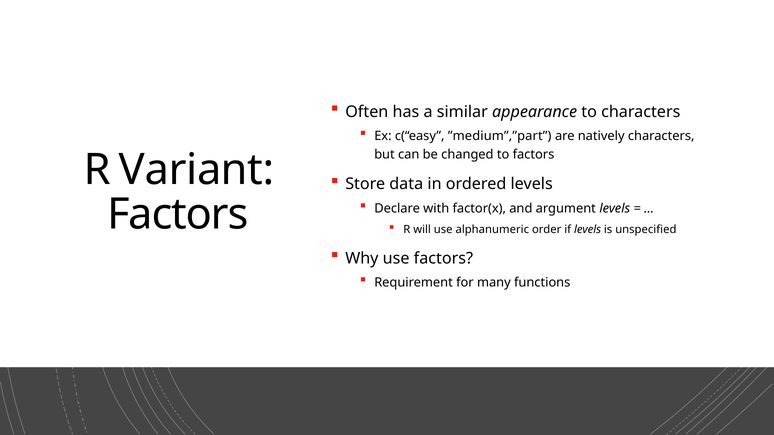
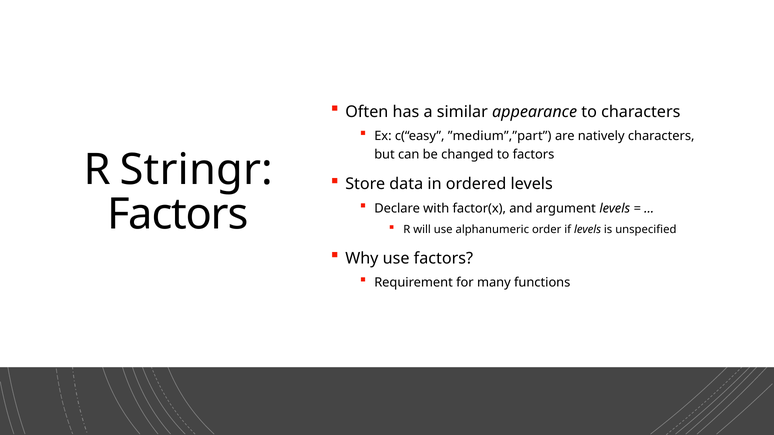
Variant: Variant -> Stringr
